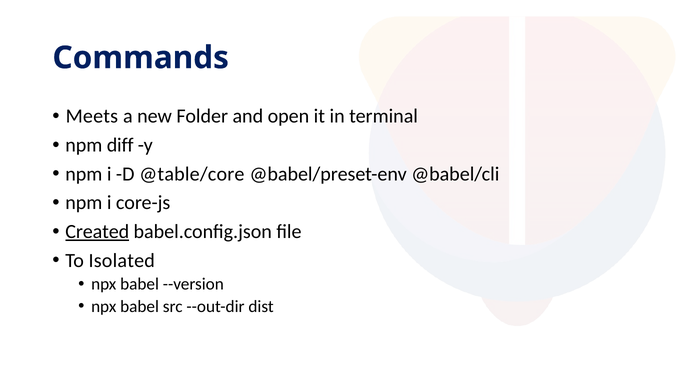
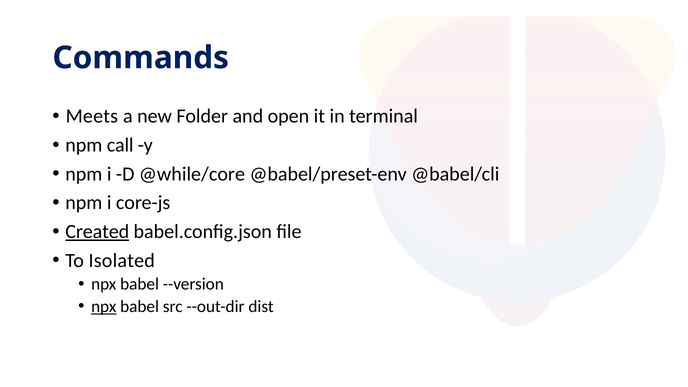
diff: diff -> call
@table/core: @table/core -> @while/core
npx at (104, 306) underline: none -> present
